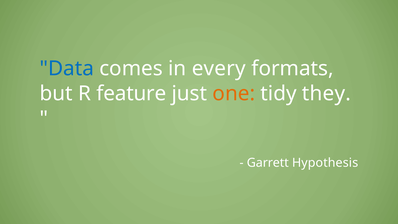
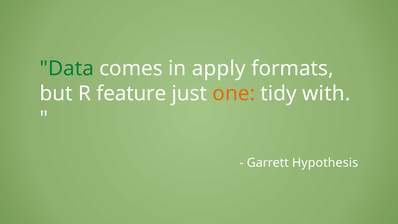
Data colour: blue -> green
every: every -> apply
they: they -> with
